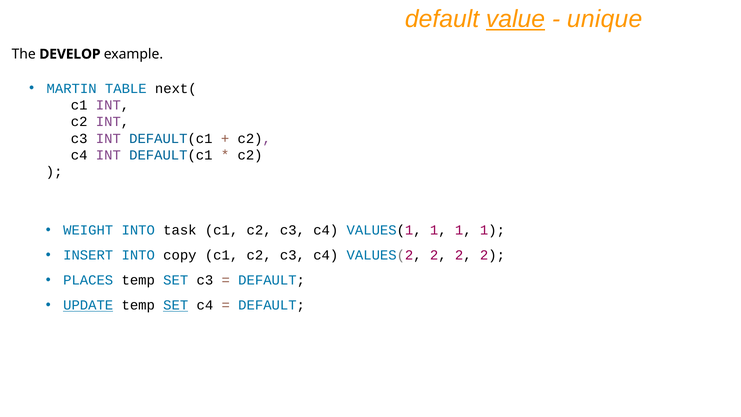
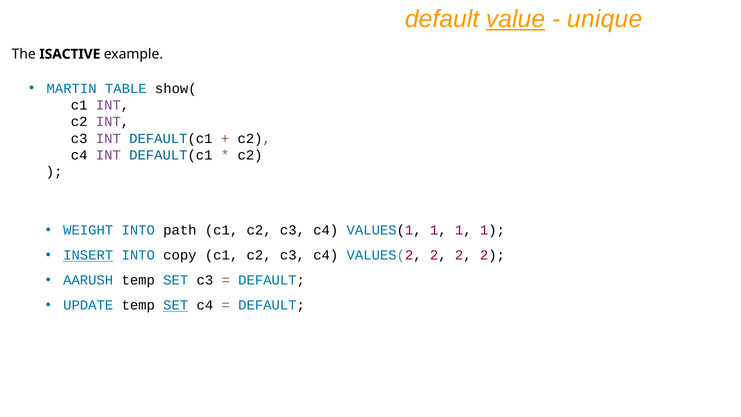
DEVELOP: DEVELOP -> ISACTIVE
next(: next( -> show(
task: task -> path
INSERT underline: none -> present
PLACES: PLACES -> AARUSH
UPDATE underline: present -> none
